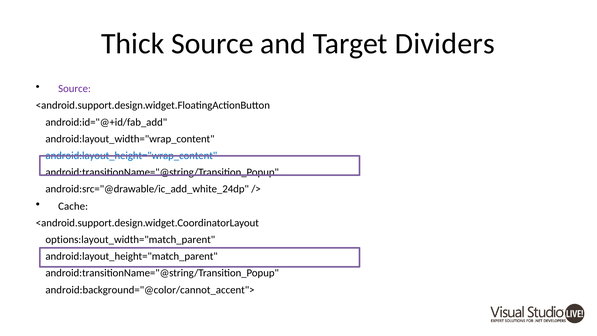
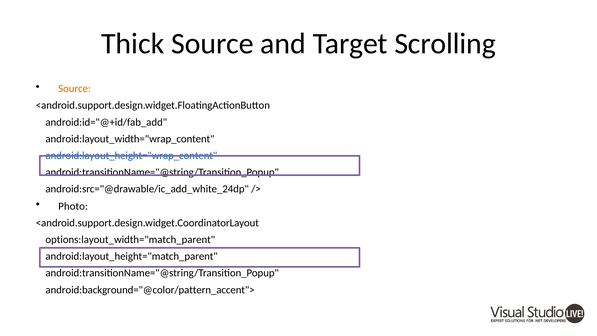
Dividers: Dividers -> Scrolling
Source at (75, 89) colour: purple -> orange
Cache: Cache -> Photo
android:background="@color/cannot_accent">: android:background="@color/cannot_accent"> -> android:background="@color/pattern_accent">
